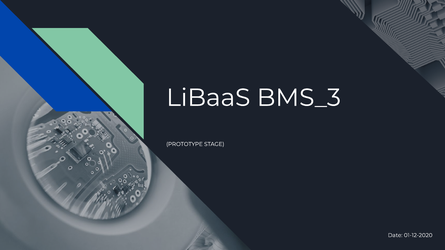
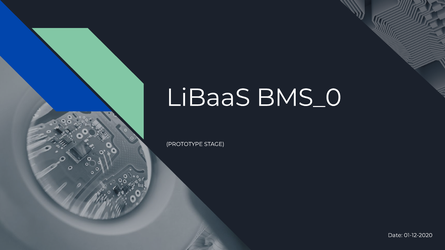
BMS_3: BMS_3 -> BMS_0
